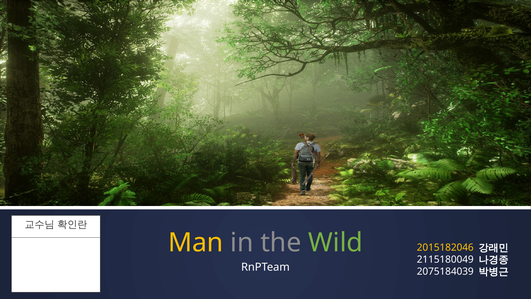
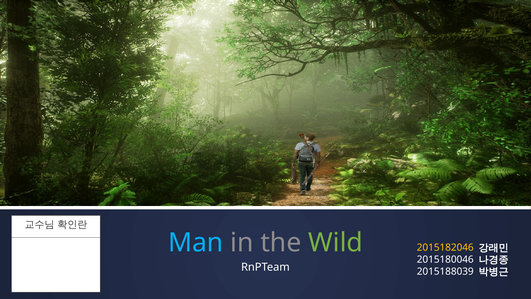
Man colour: yellow -> light blue
2115180049: 2115180049 -> 2015180046
2075184039: 2075184039 -> 2015188039
